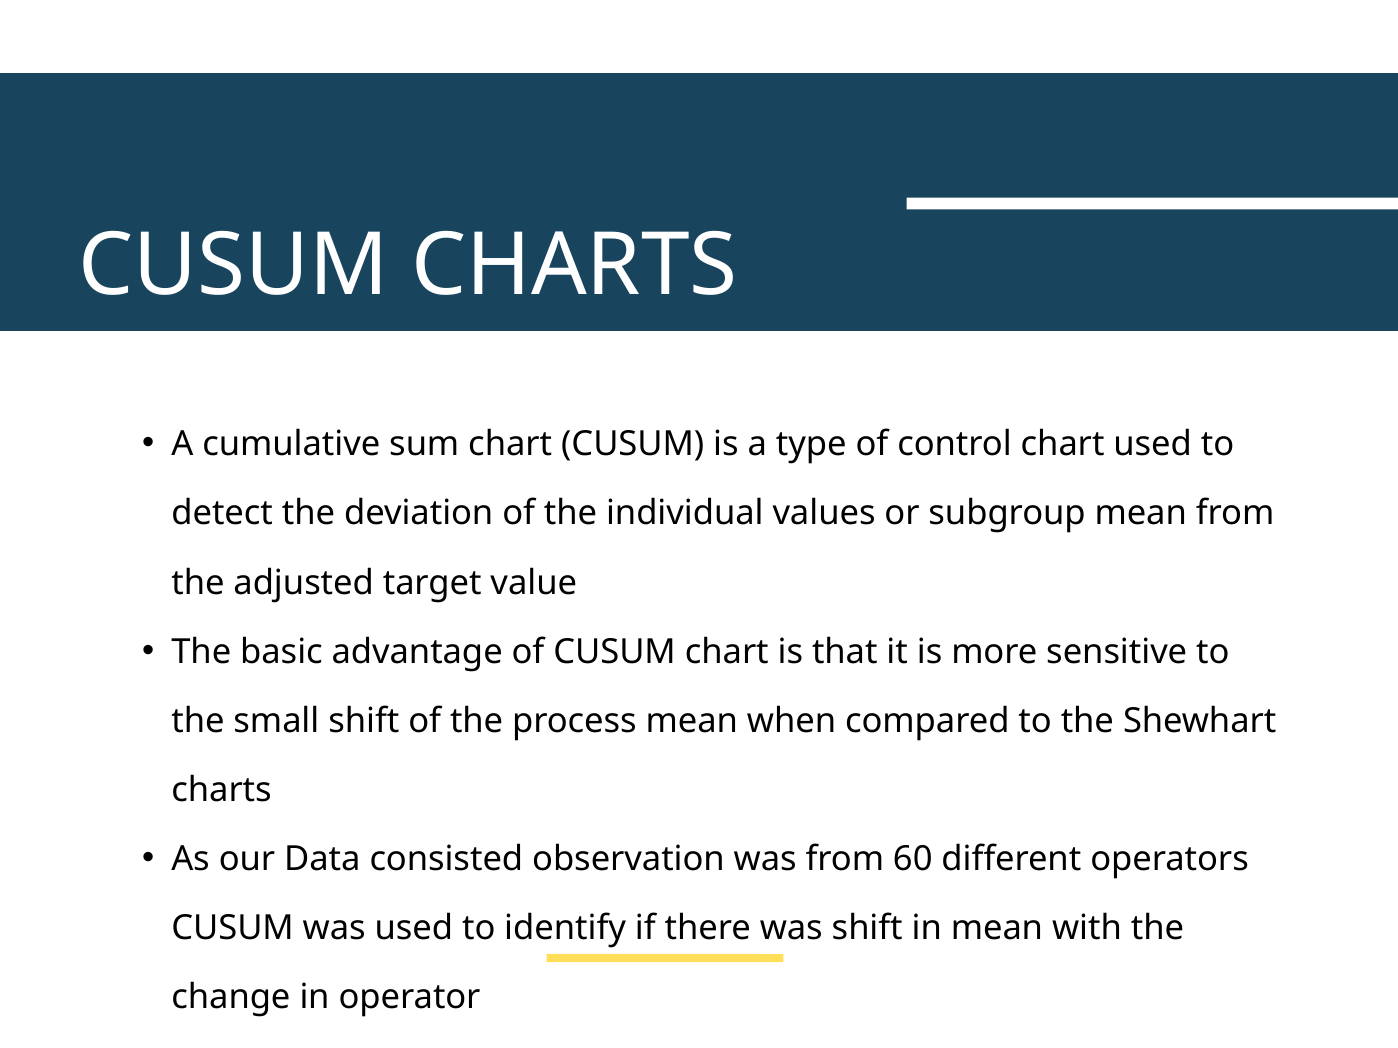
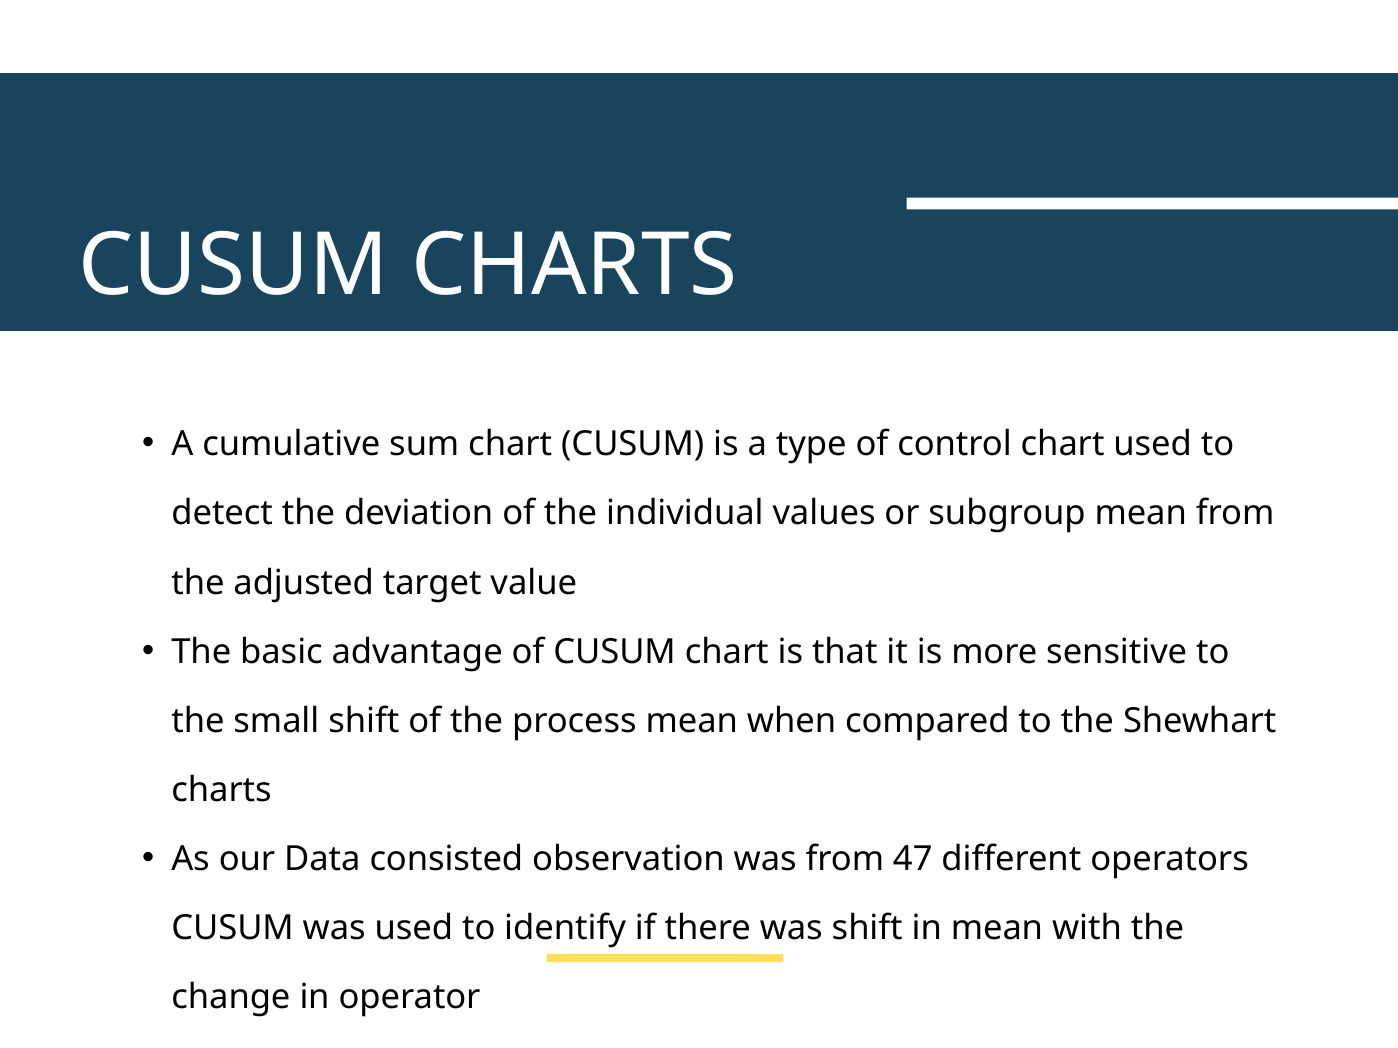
60: 60 -> 47
